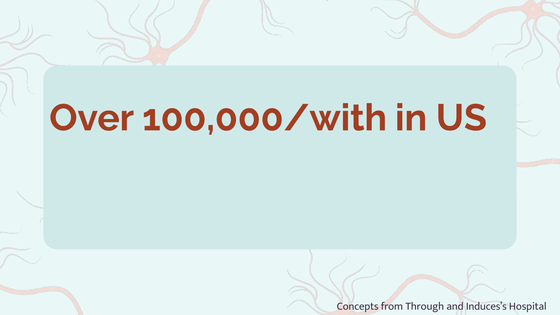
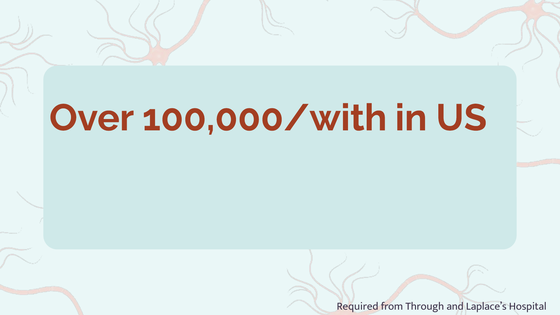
Concepts: Concepts -> Required
Induces’s: Induces’s -> Laplace’s
